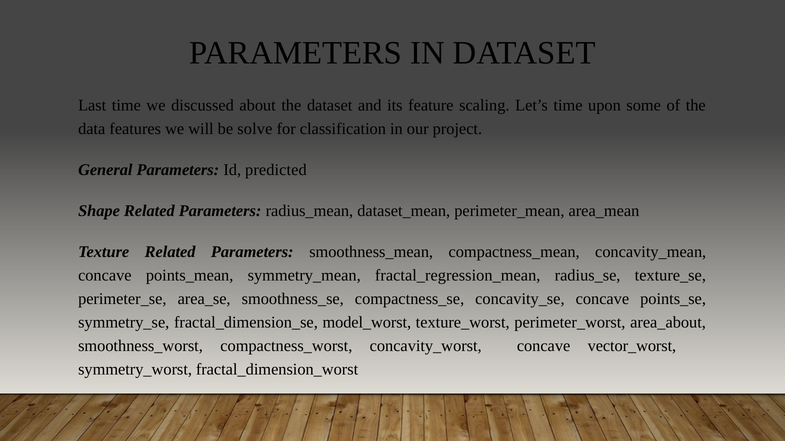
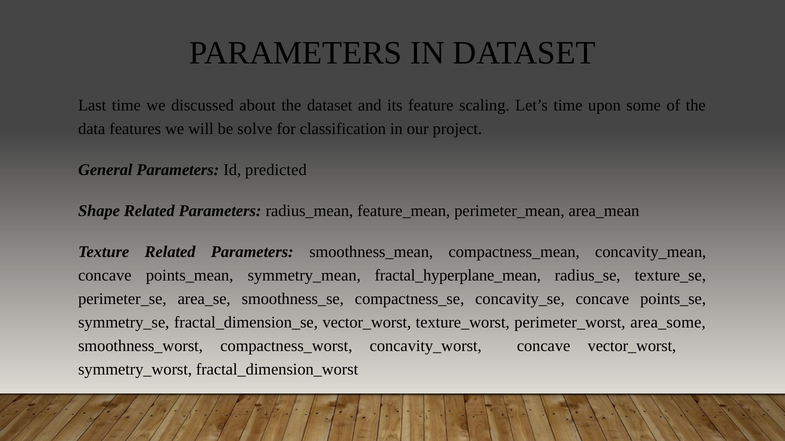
dataset_mean: dataset_mean -> feature_mean
fractal_regression_mean: fractal_regression_mean -> fractal_hyperplane_mean
fractal_dimension_se model_worst: model_worst -> vector_worst
area_about: area_about -> area_some
